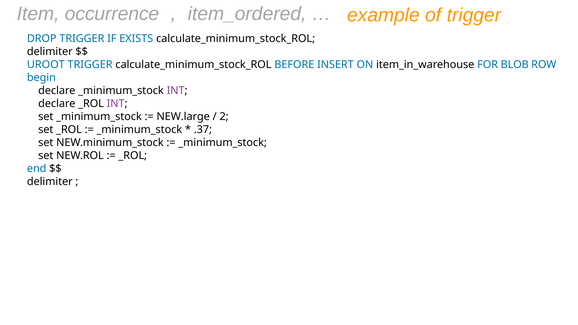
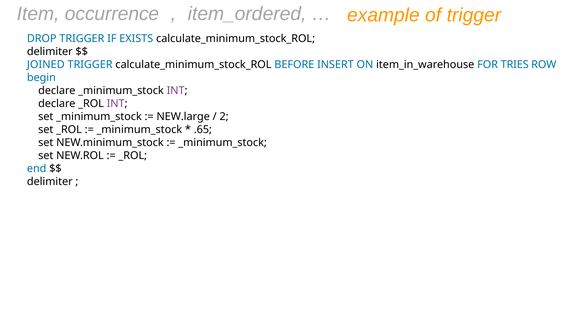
UROOT: UROOT -> JOINED
BLOB: BLOB -> TRIES
.37: .37 -> .65
